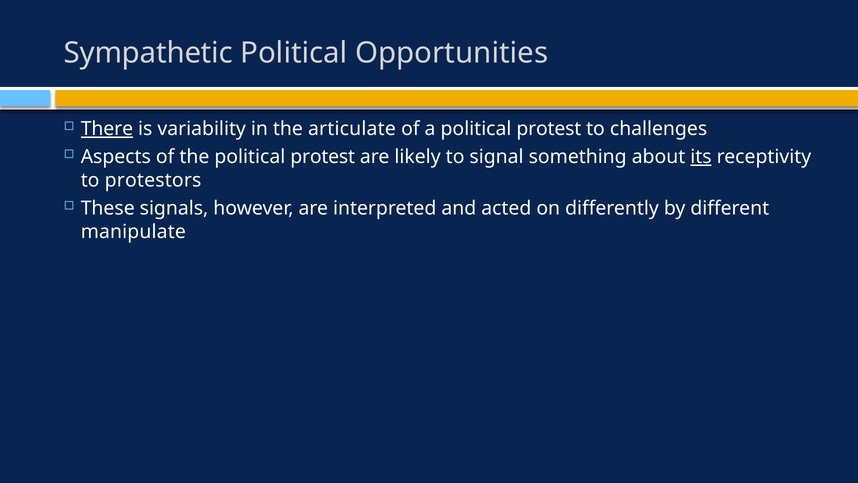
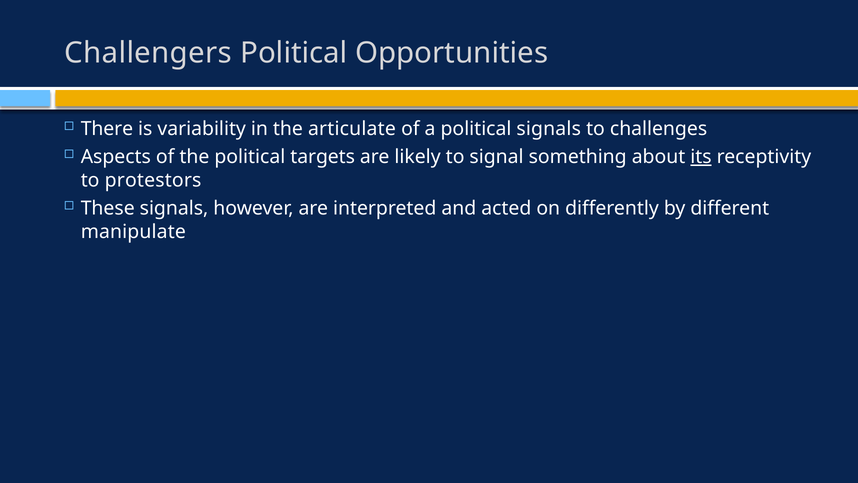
Sympathetic: Sympathetic -> Challengers
There underline: present -> none
a political protest: protest -> signals
the political protest: protest -> targets
